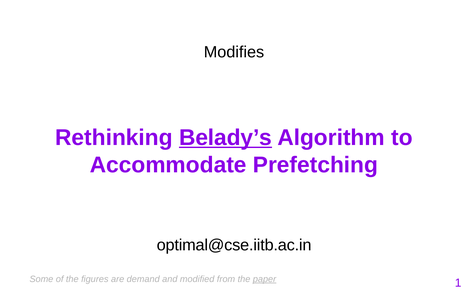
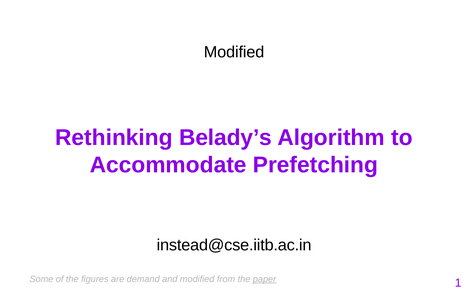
Modifies at (234, 52): Modifies -> Modified
Belady’s underline: present -> none
optimal@cse.iitb.ac.in: optimal@cse.iitb.ac.in -> instead@cse.iitb.ac.in
